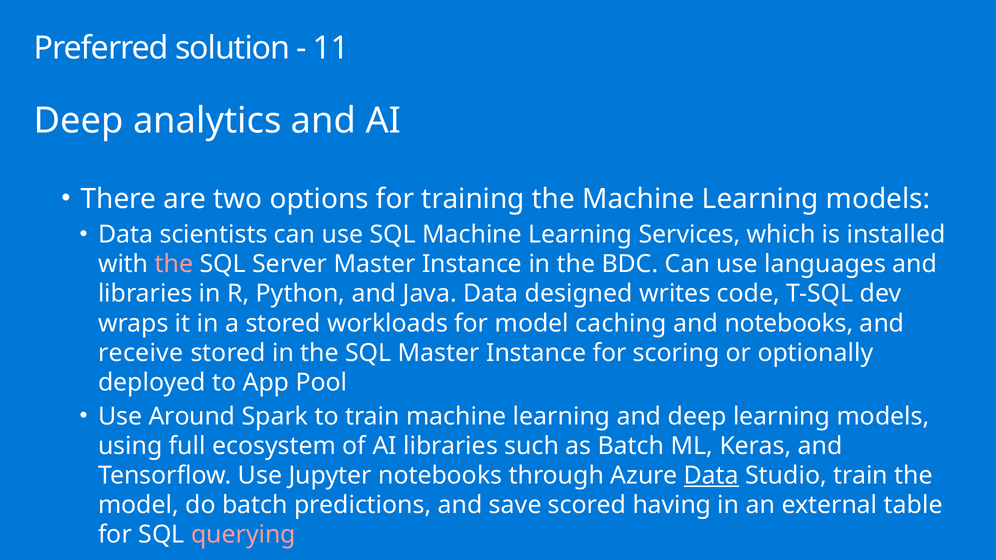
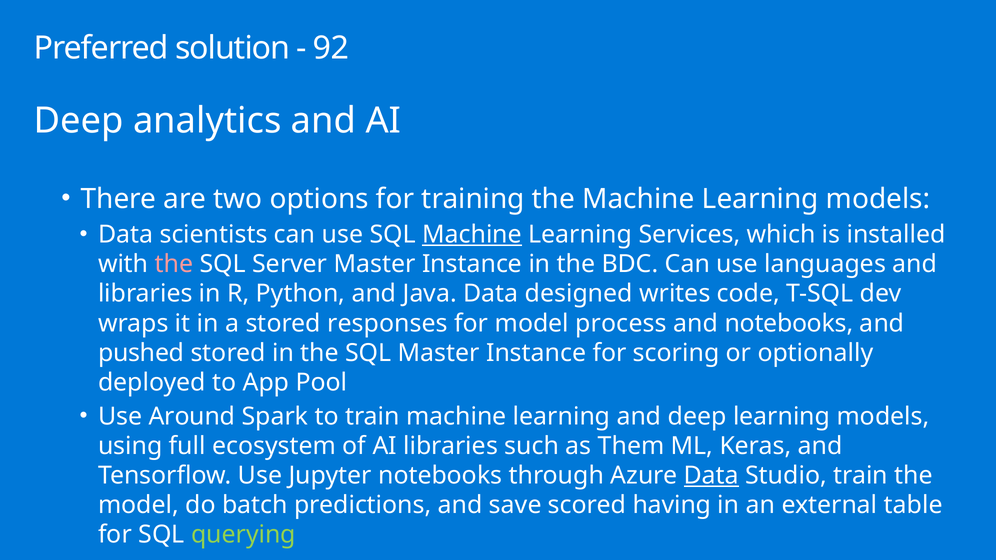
11: 11 -> 92
Machine at (472, 235) underline: none -> present
workloads: workloads -> responses
caching: caching -> process
receive: receive -> pushed
as Batch: Batch -> Them
querying colour: pink -> light green
